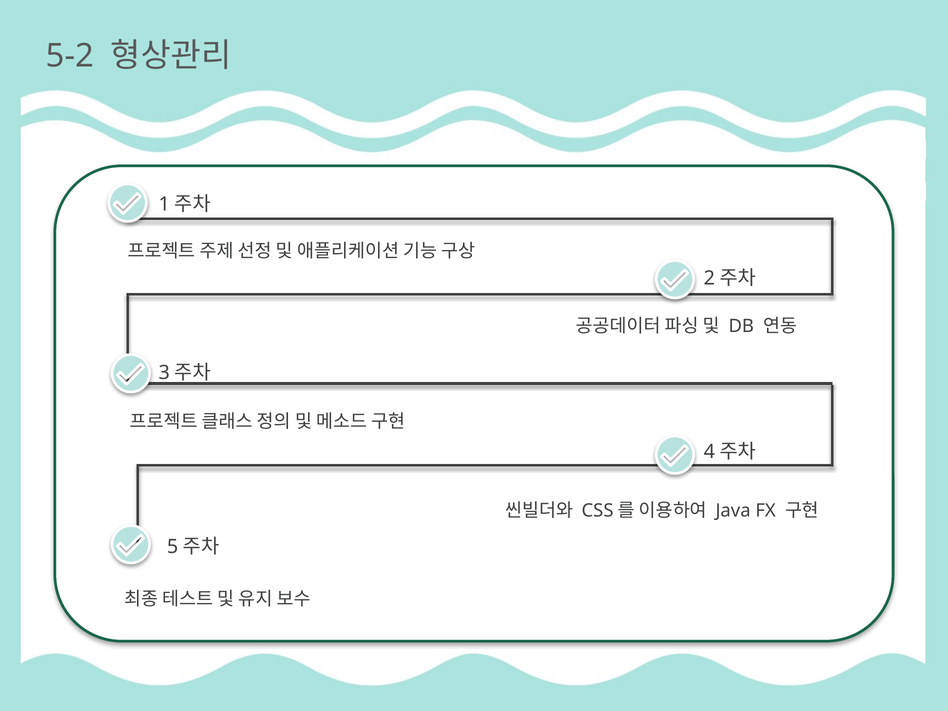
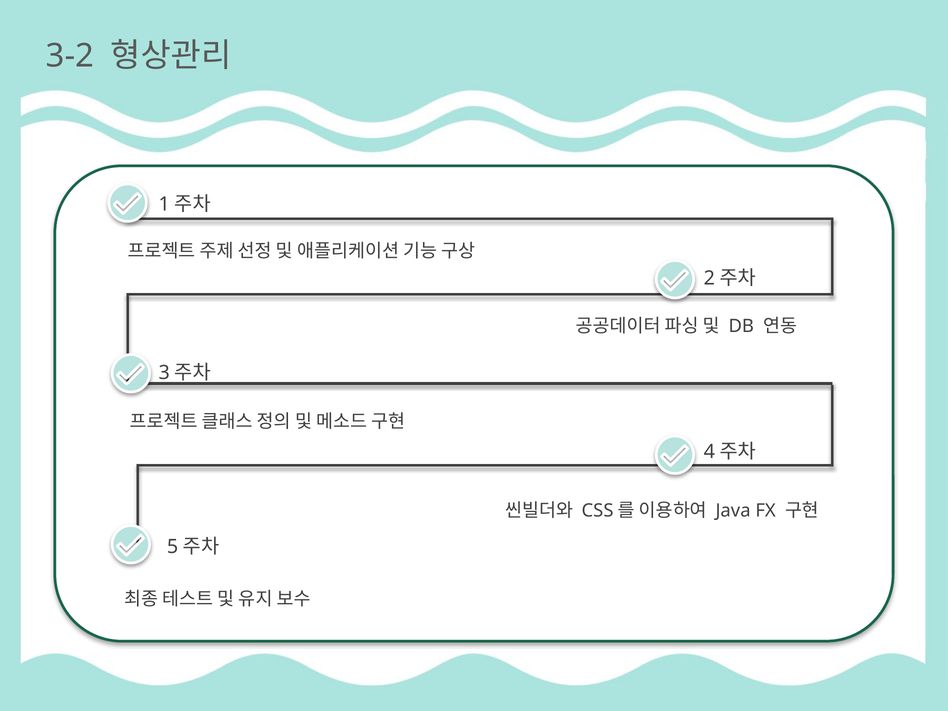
5-2: 5-2 -> 3-2
